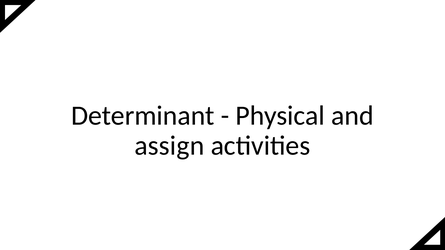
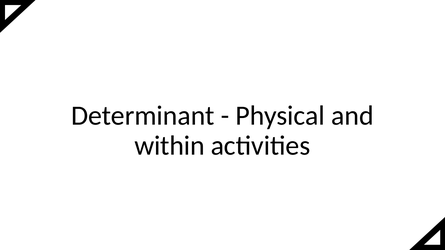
assign: assign -> within
